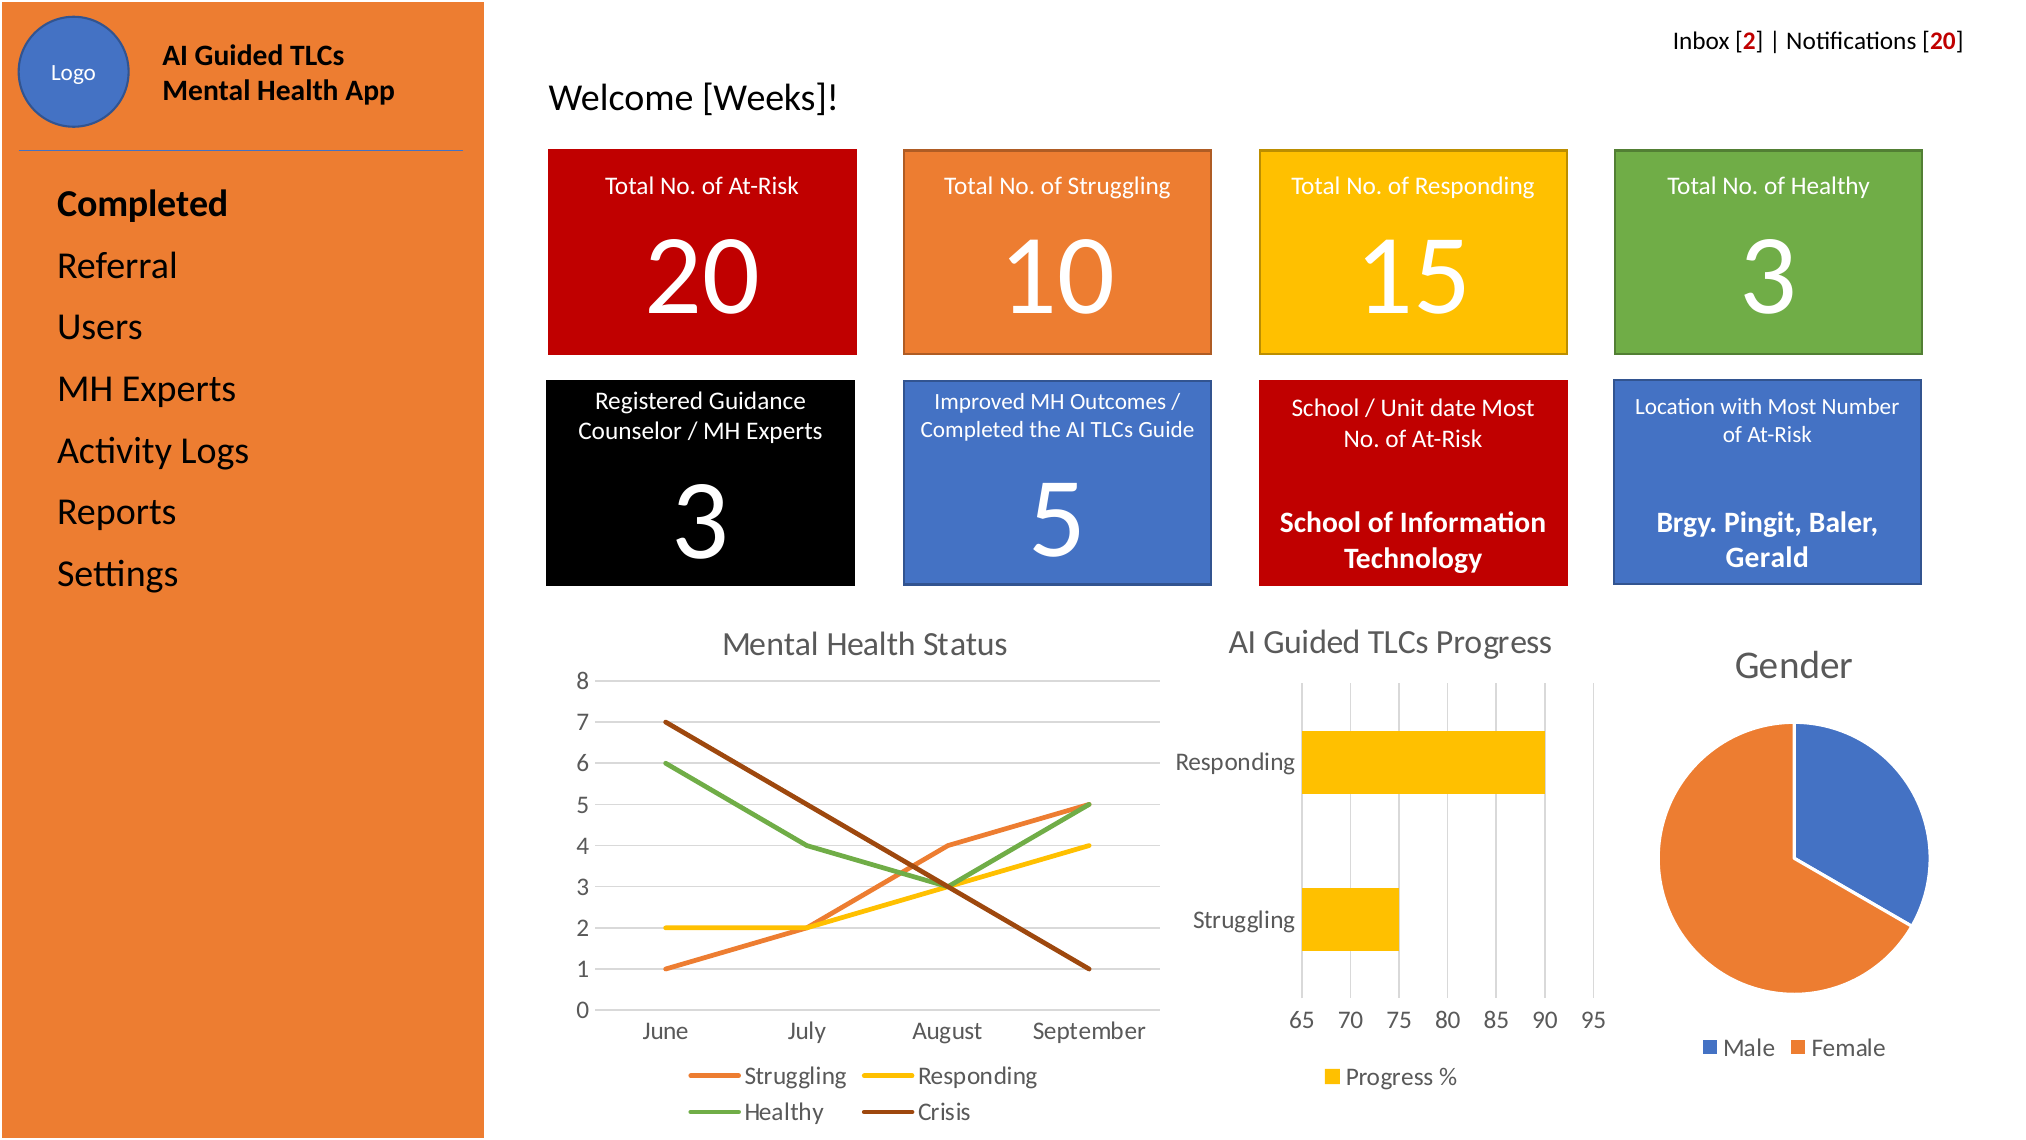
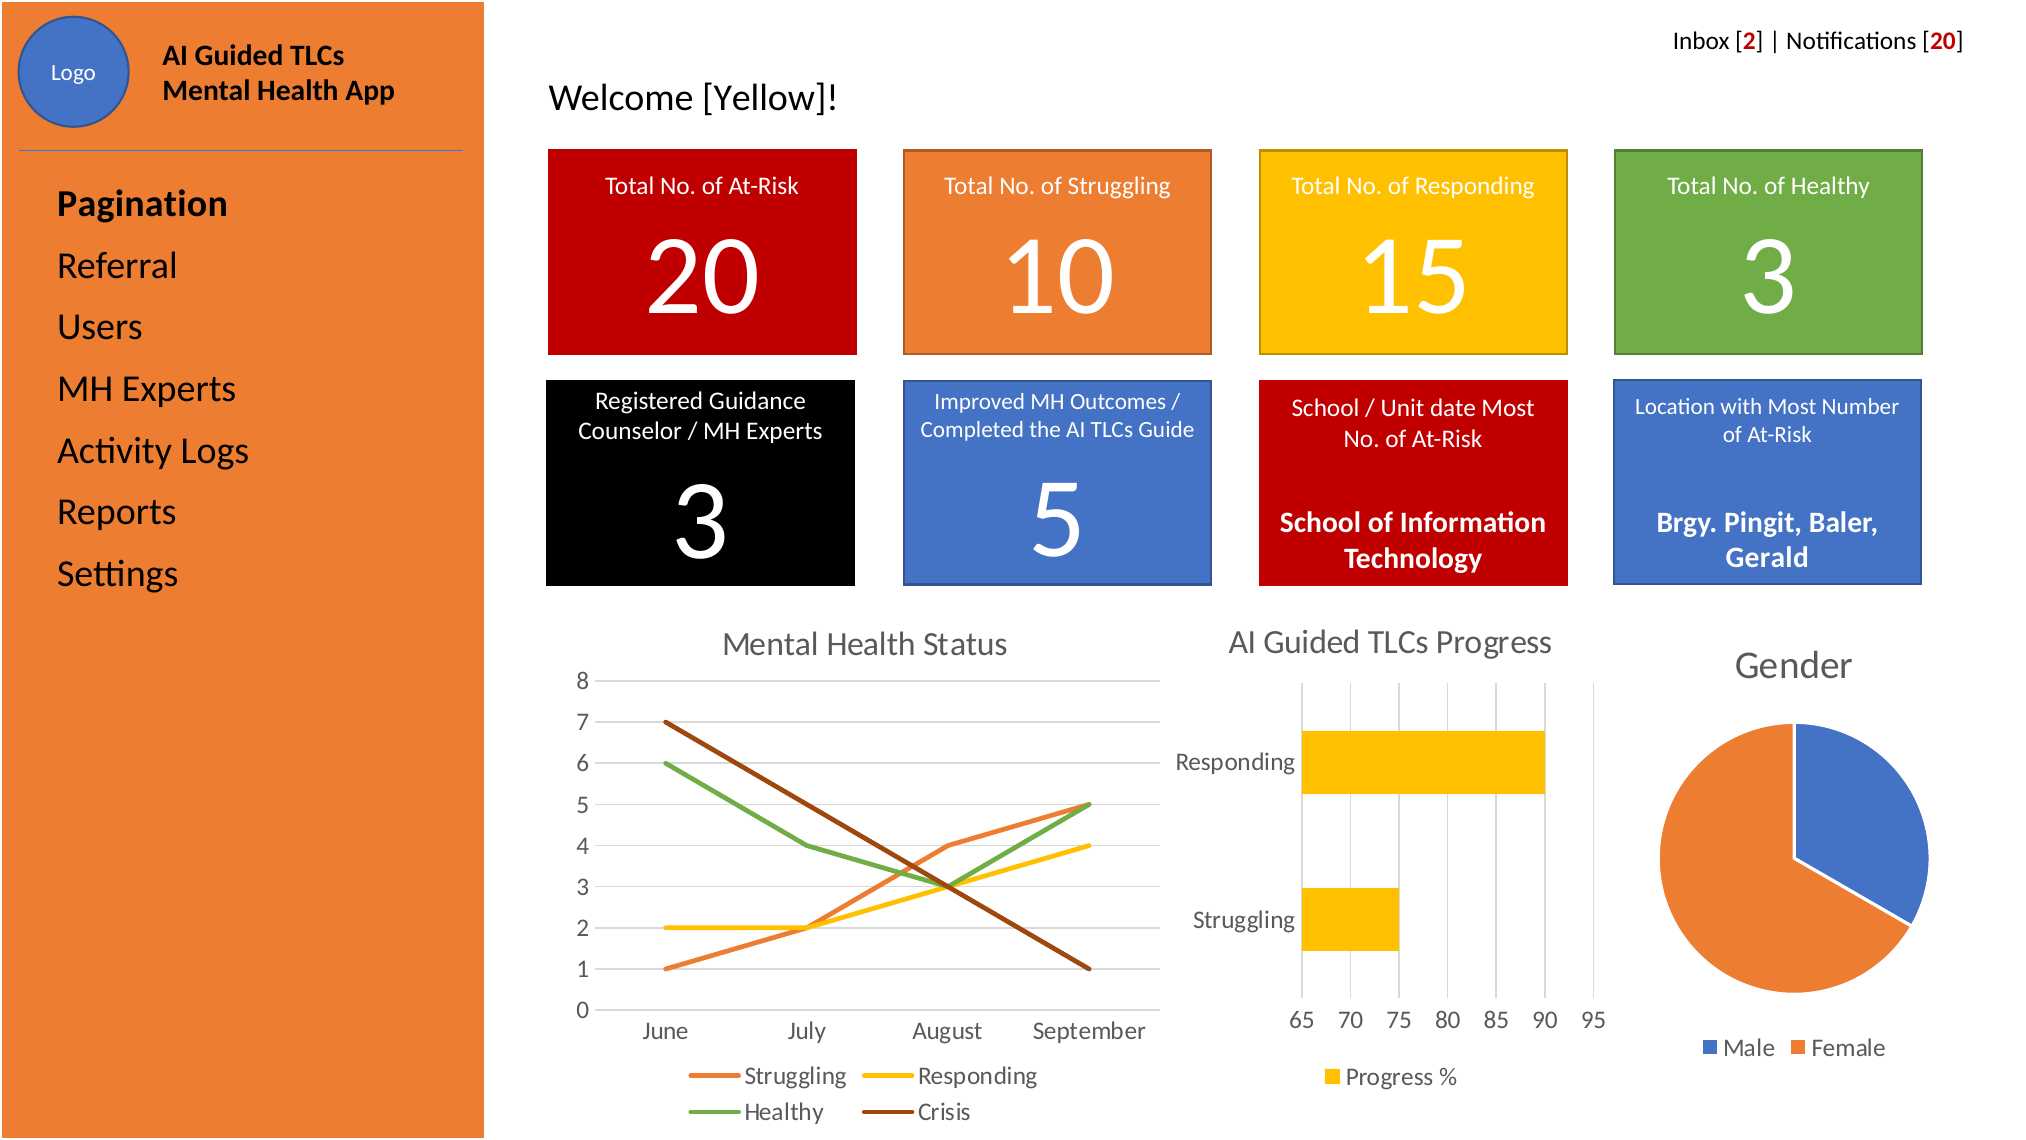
Weeks: Weeks -> Yellow
Completed at (143, 204): Completed -> Pagination
